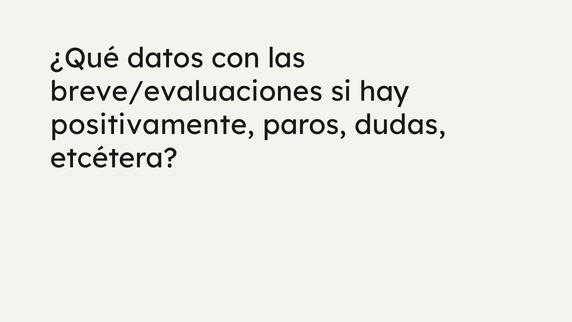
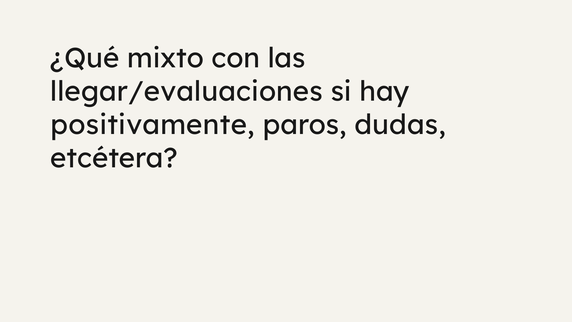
datos: datos -> mixto
breve/evaluaciones: breve/evaluaciones -> llegar/evaluaciones
